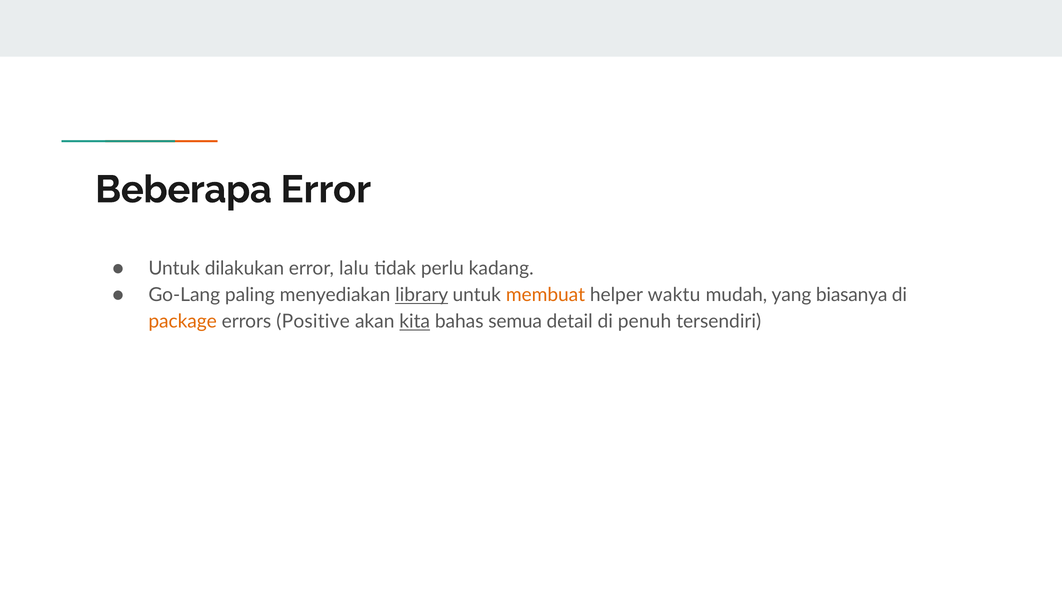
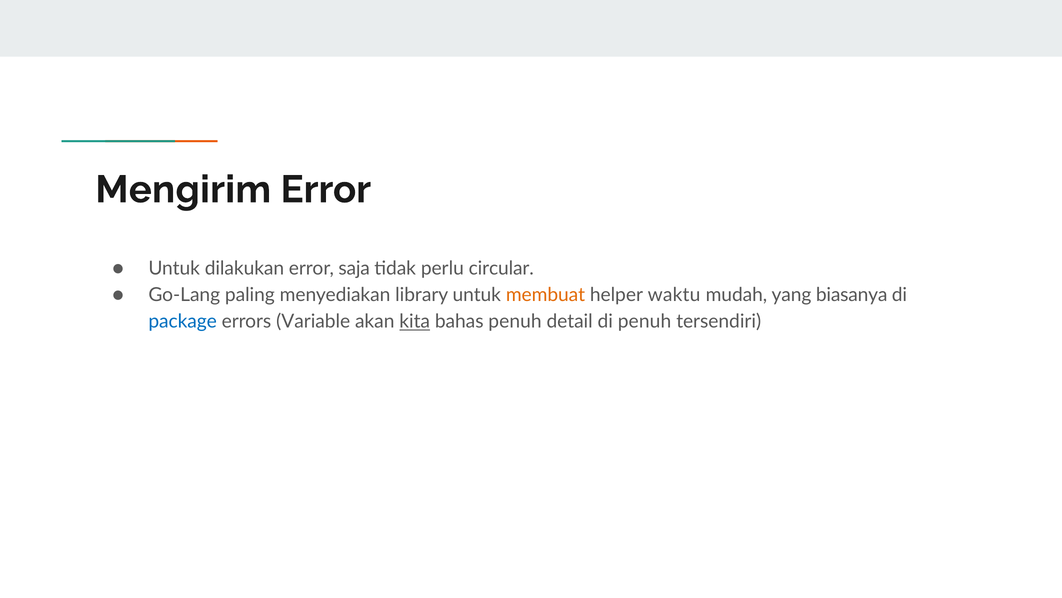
Beberapa: Beberapa -> Mengirim
lalu: lalu -> saja
kadang: kadang -> circular
library underline: present -> none
package colour: orange -> blue
Positive: Positive -> Variable
bahas semua: semua -> penuh
